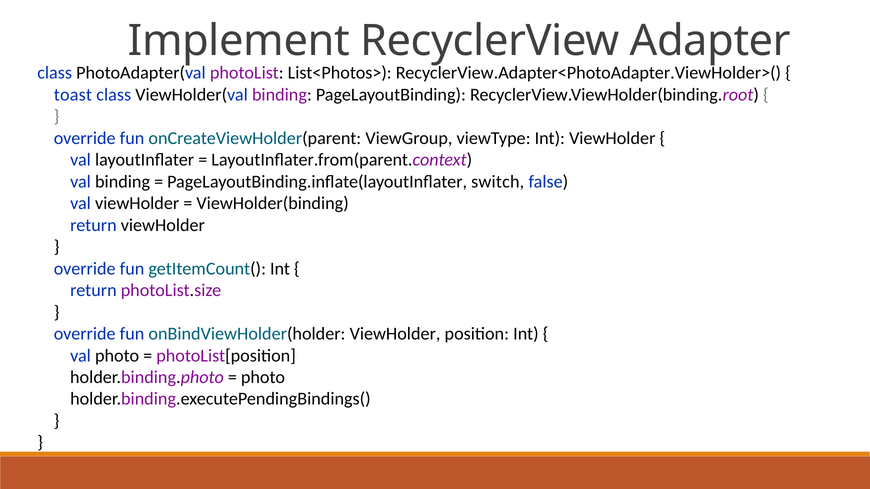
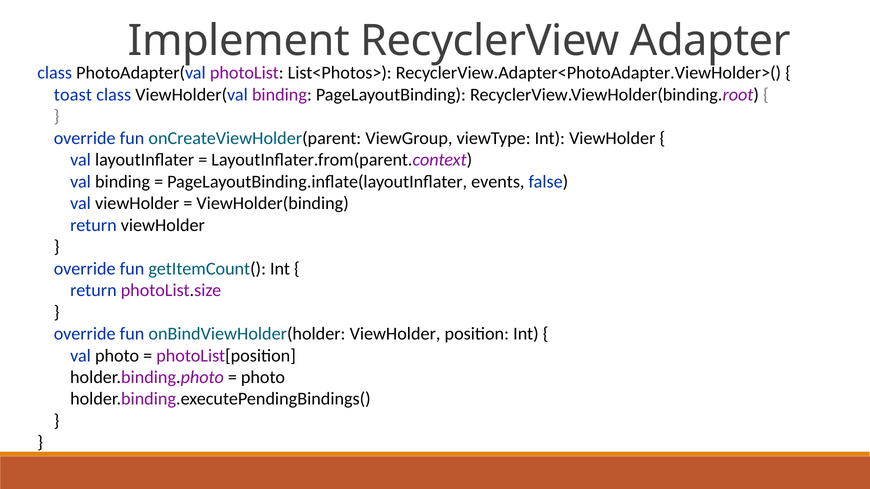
switch: switch -> events
